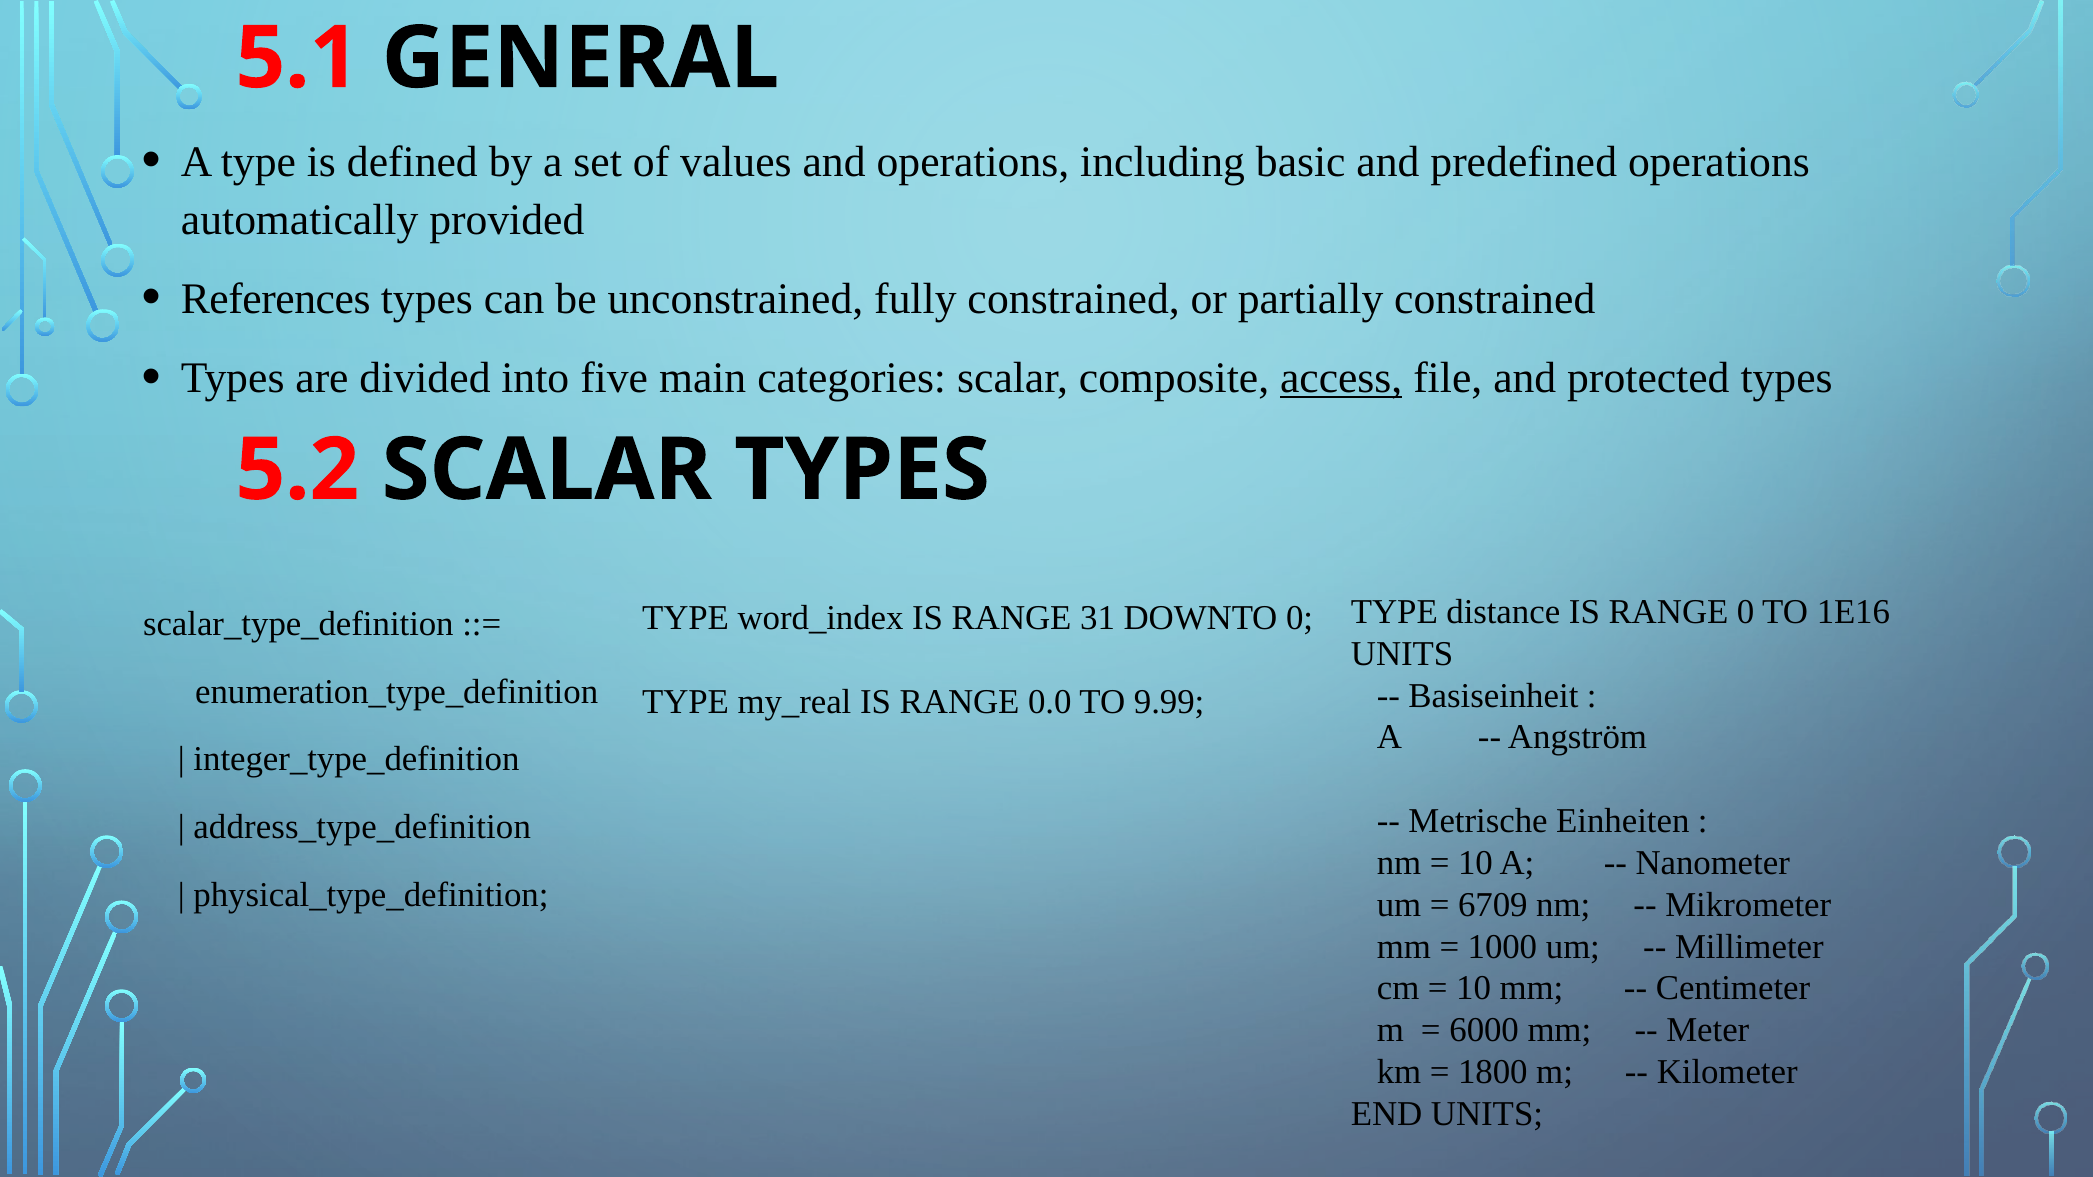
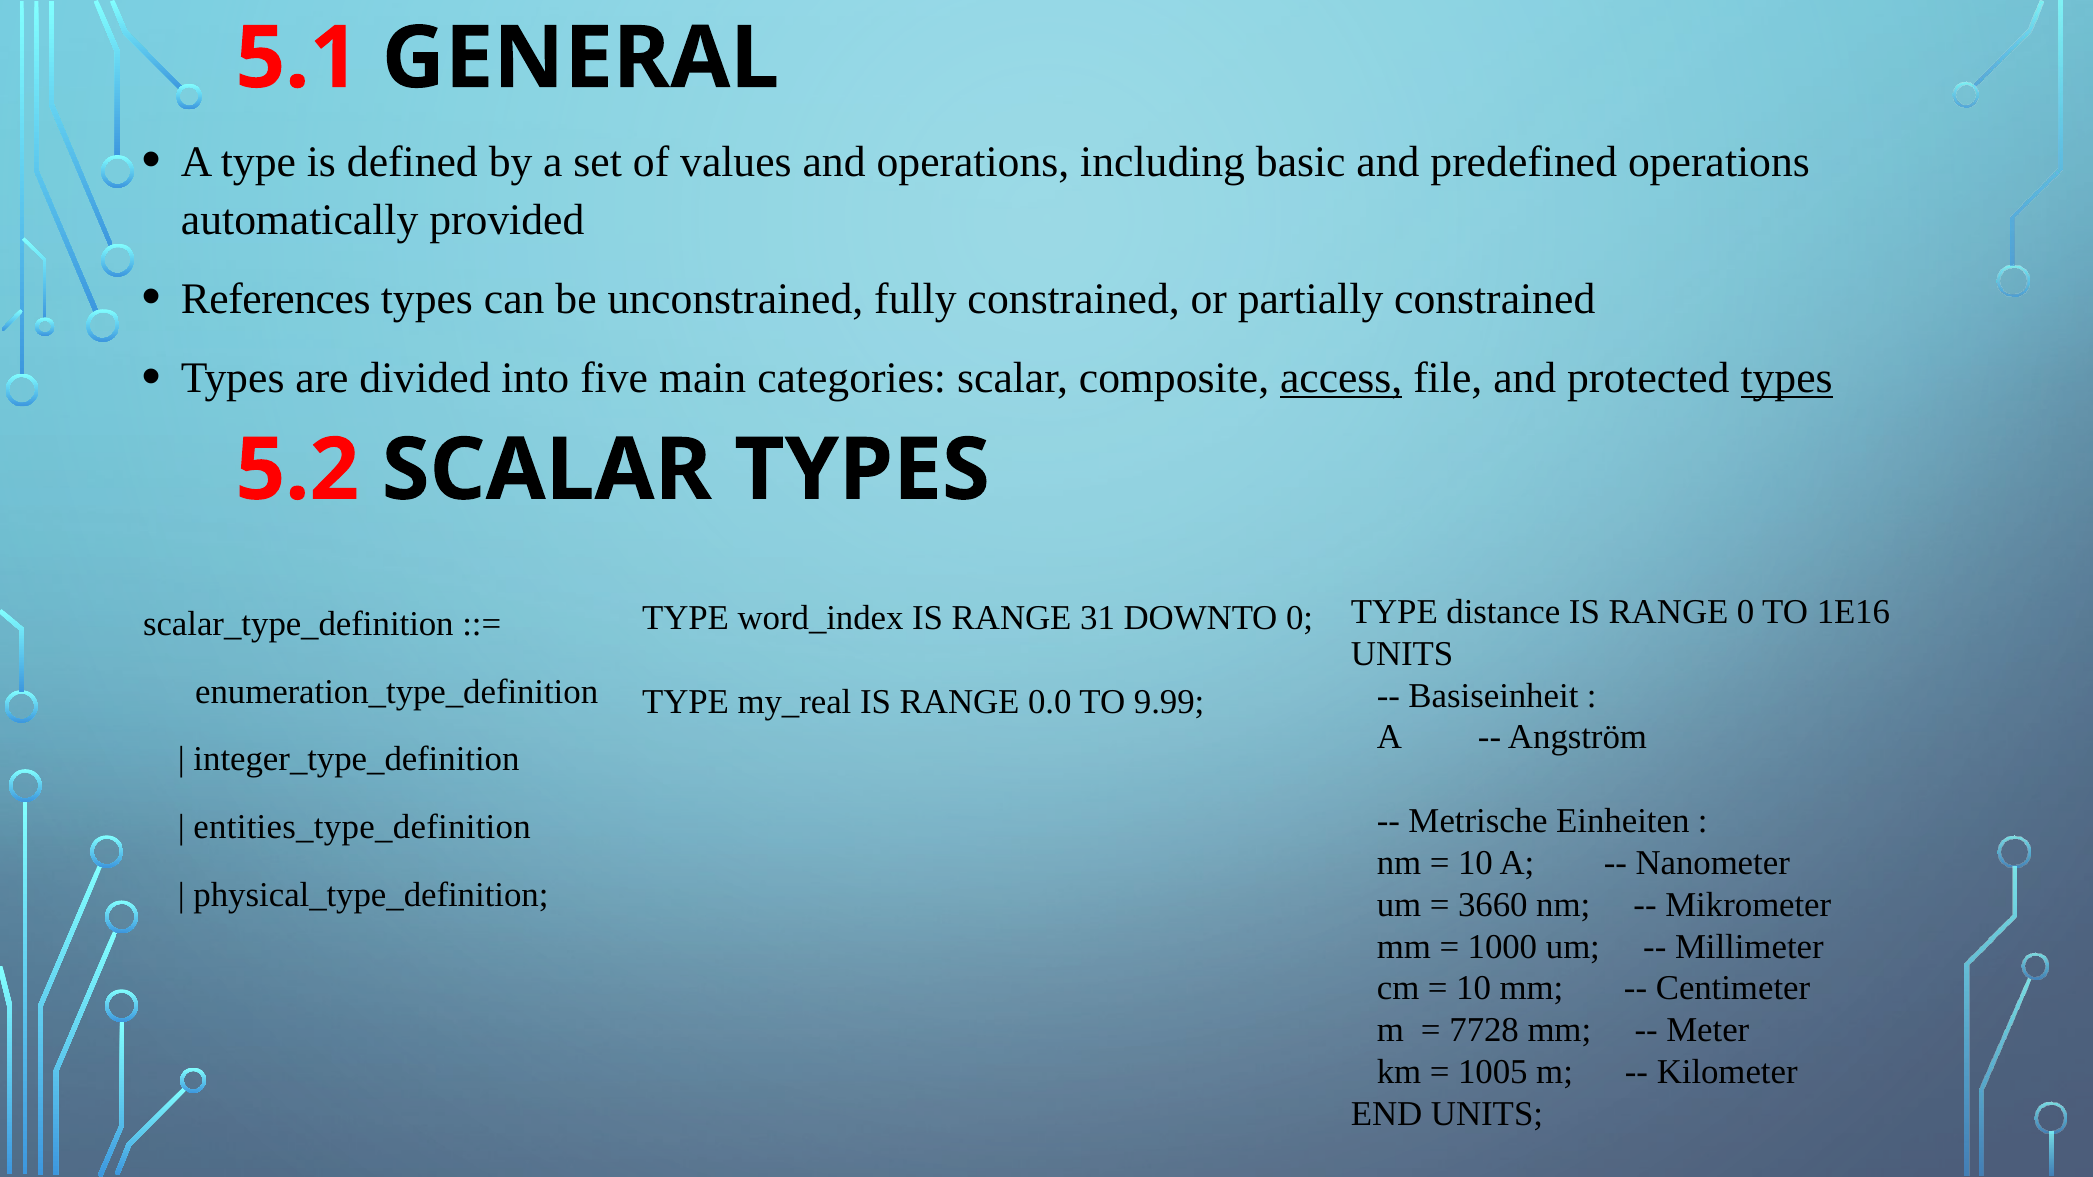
types at (1787, 378) underline: none -> present
address_type_definition: address_type_definition -> entities_type_definition
6709: 6709 -> 3660
6000: 6000 -> 7728
1800: 1800 -> 1005
